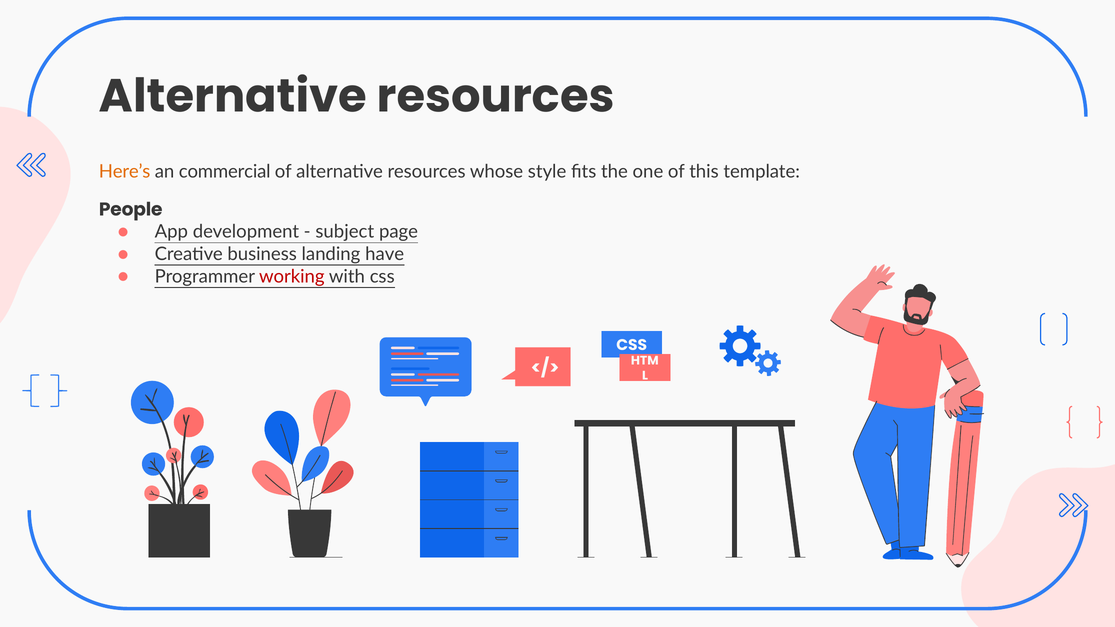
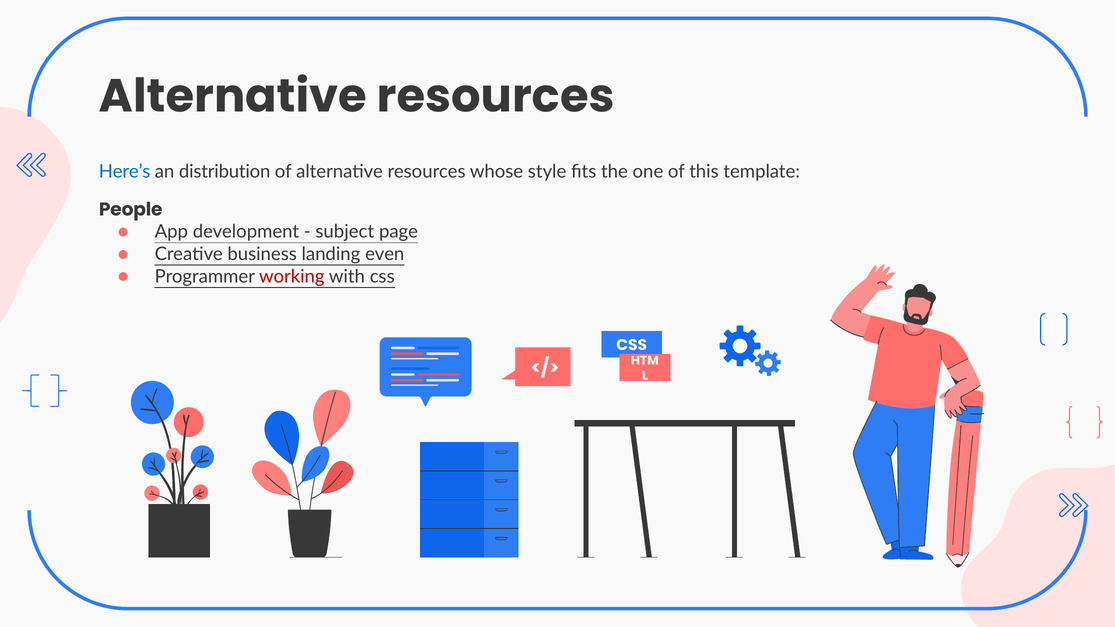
Here’s colour: orange -> blue
commercial: commercial -> distribution
have: have -> even
